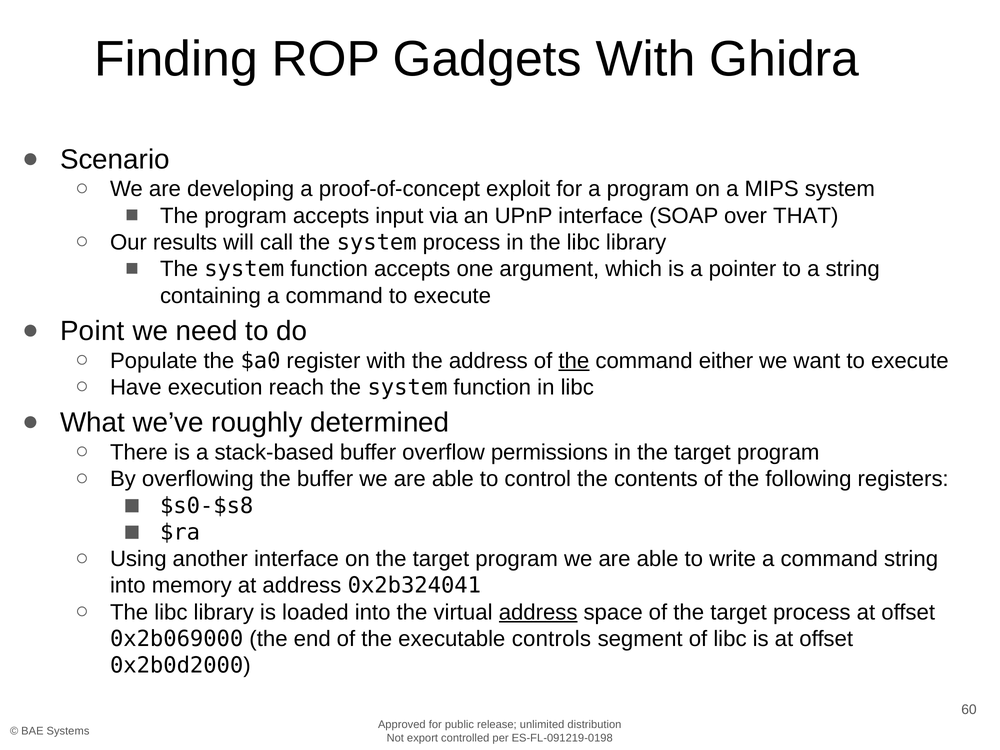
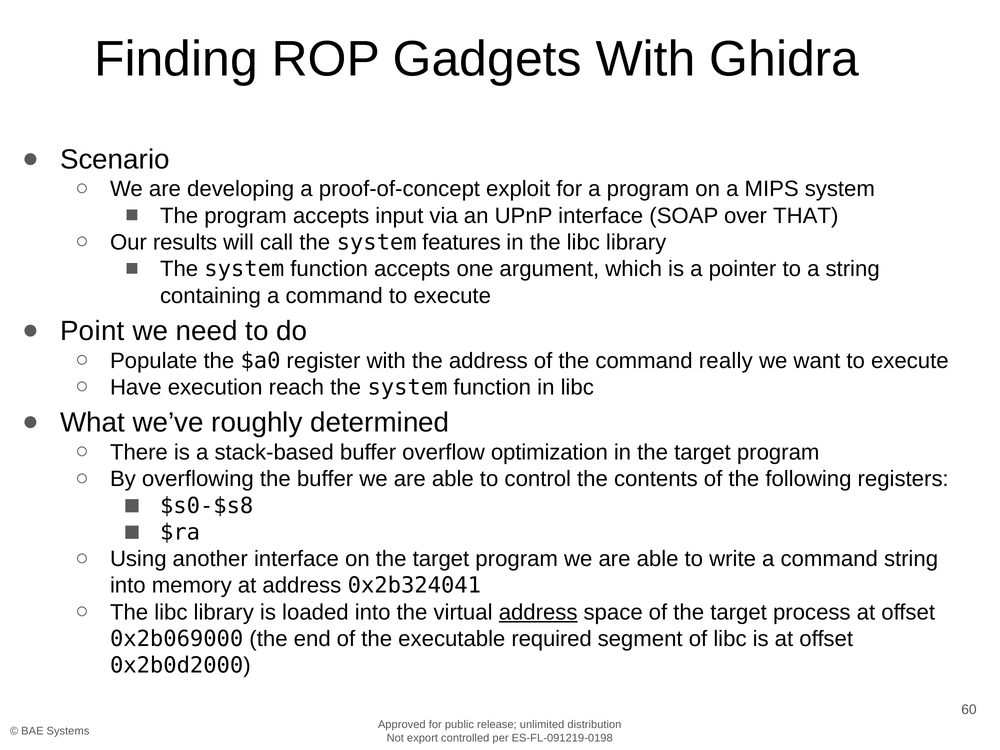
system process: process -> features
the at (574, 361) underline: present -> none
either: either -> really
permissions: permissions -> optimization
controls: controls -> required
